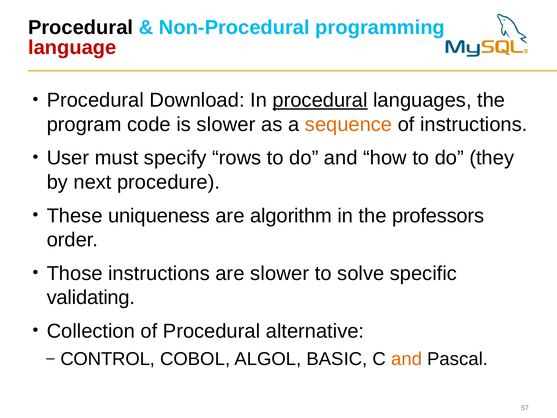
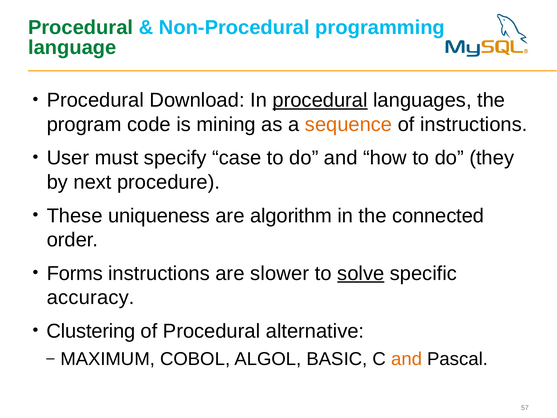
Procedural at (81, 27) colour: black -> green
language colour: red -> green
is slower: slower -> mining
rows: rows -> case
professors: professors -> connected
Those: Those -> Forms
solve underline: none -> present
validating: validating -> accuracy
Collection: Collection -> Clustering
CONTROL: CONTROL -> MAXIMUM
